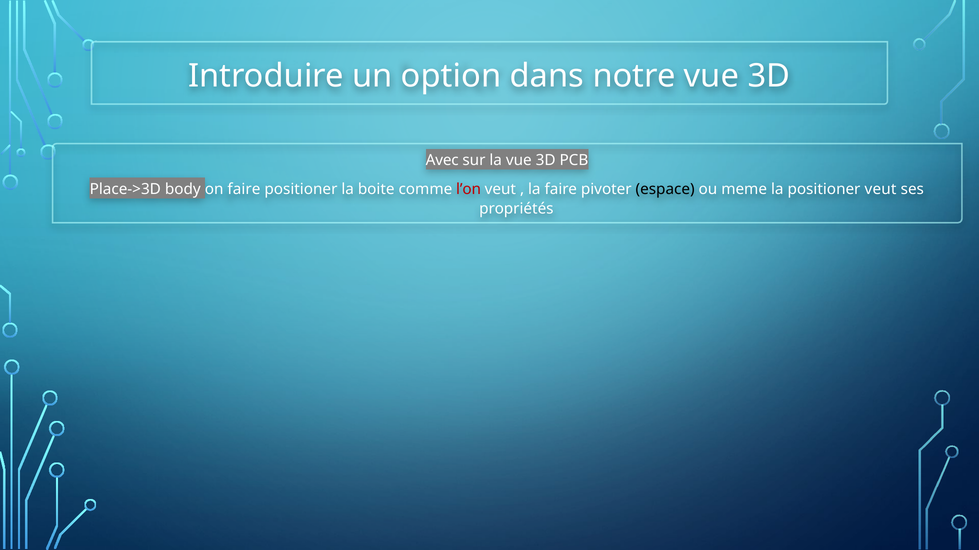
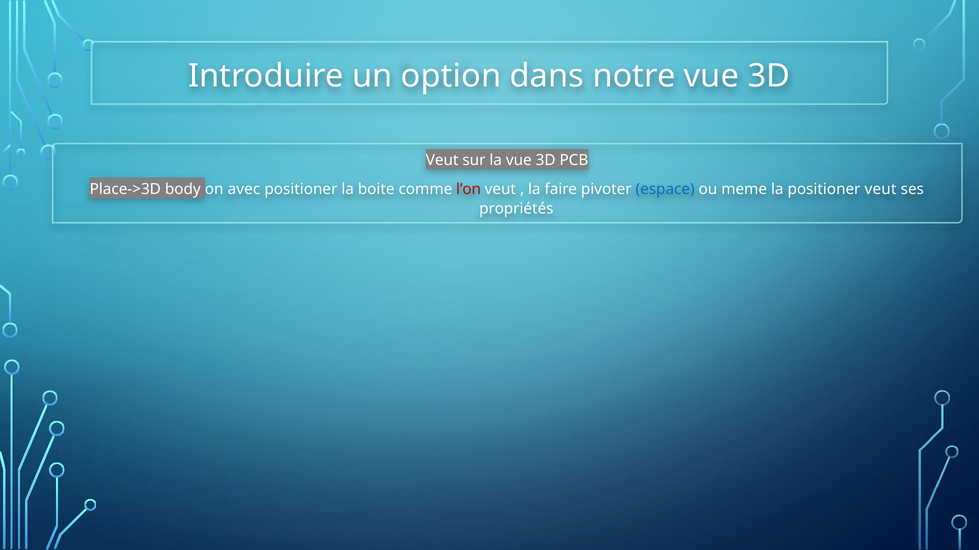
Avec at (442, 160): Avec -> Veut
on faire: faire -> avec
espace colour: black -> blue
